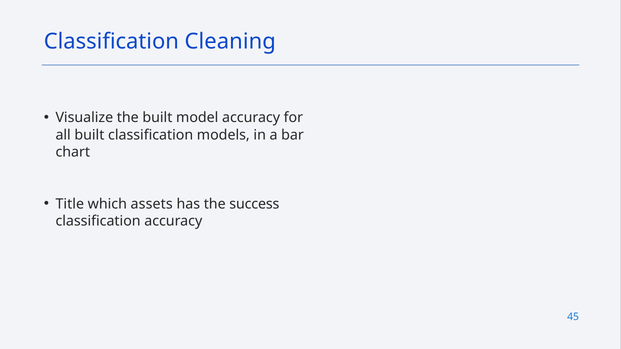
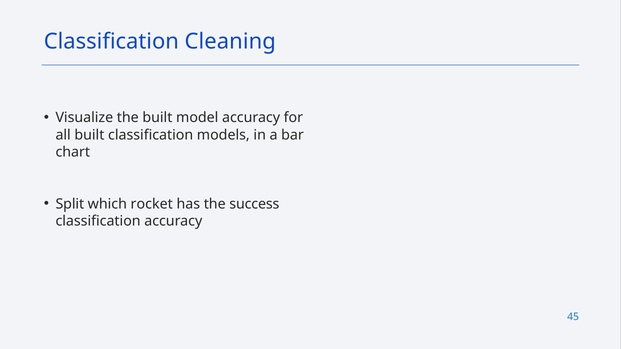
Title: Title -> Split
assets: assets -> rocket
